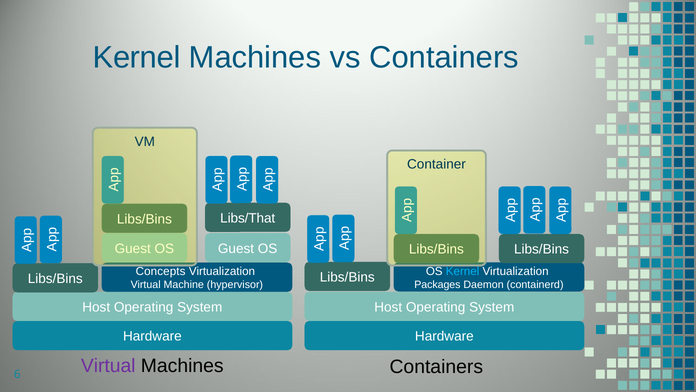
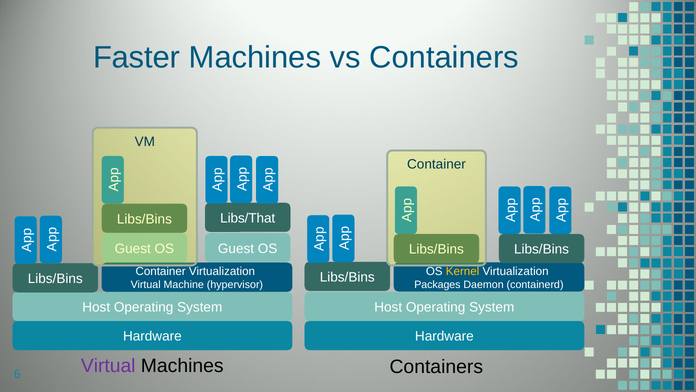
Kernel at (137, 57): Kernel -> Faster
Kernel at (463, 271) colour: light blue -> yellow
Concepts at (161, 271): Concepts -> Container
